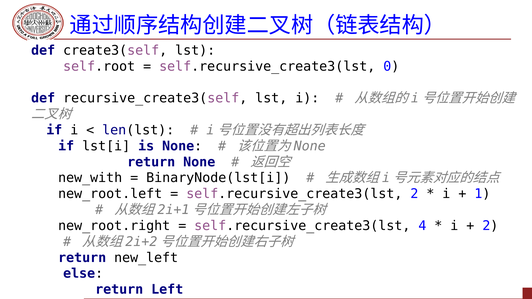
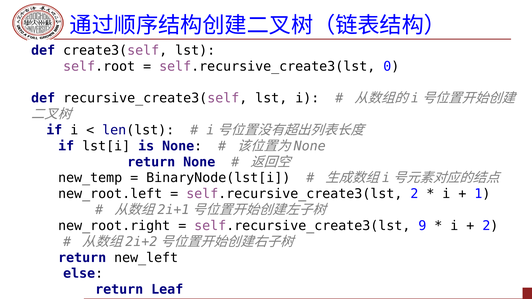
new_with: new_with -> new_temp
4: 4 -> 9
Left: Left -> Leaf
